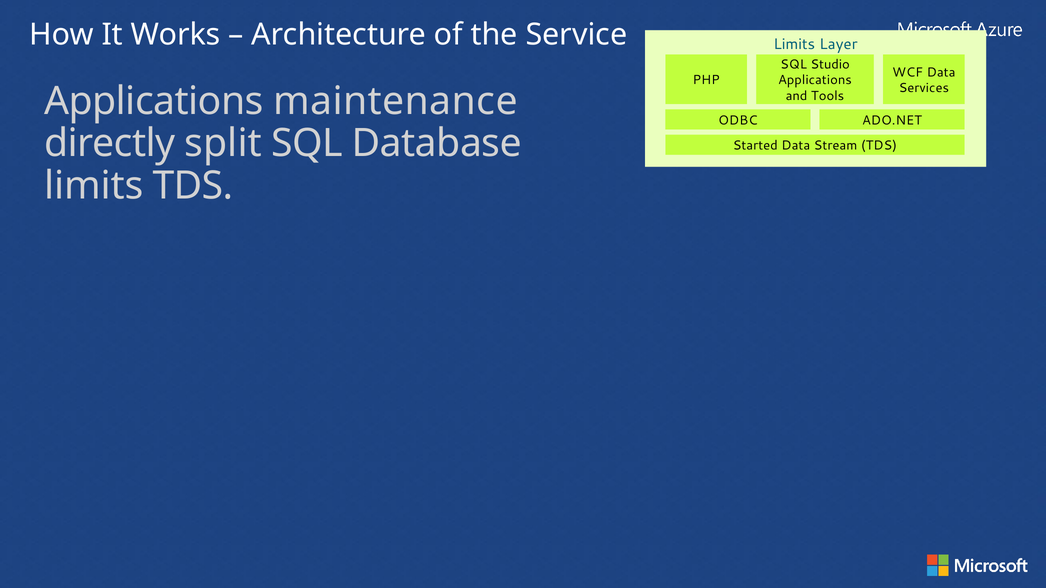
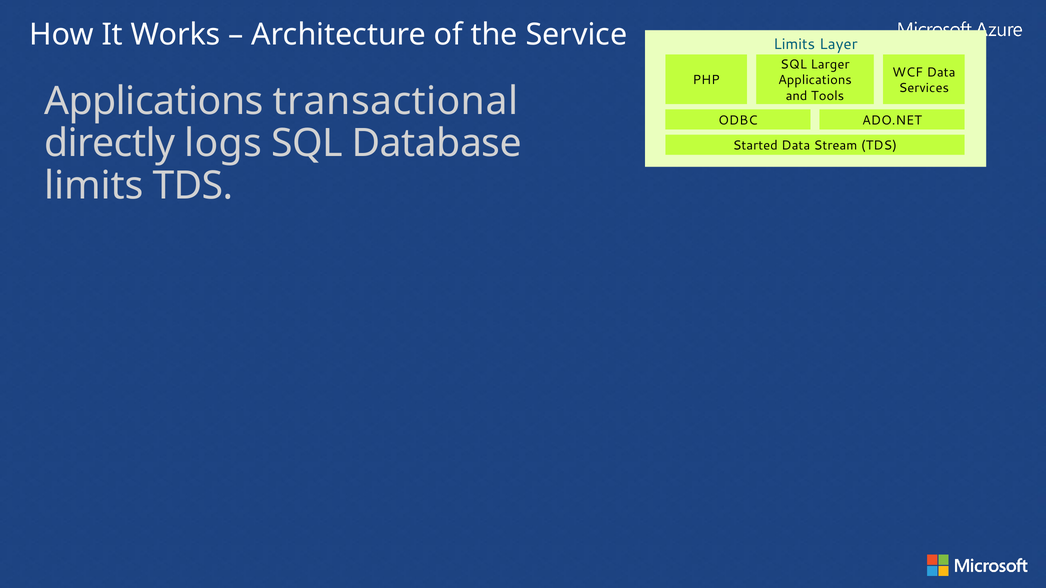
Studio: Studio -> Larger
maintenance: maintenance -> transactional
split: split -> logs
